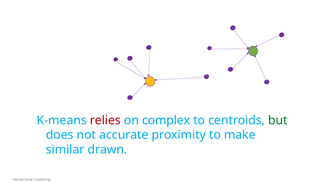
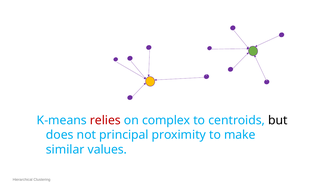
but colour: green -> black
accurate: accurate -> principal
drawn: drawn -> values
